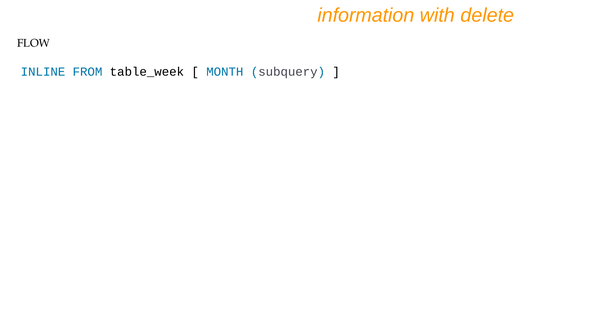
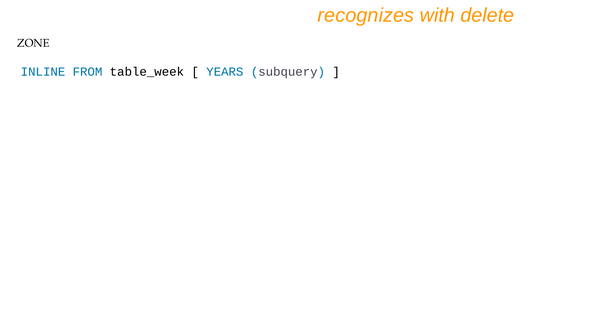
information: information -> recognizes
FLOW: FLOW -> ZONE
MONTH: MONTH -> YEARS
